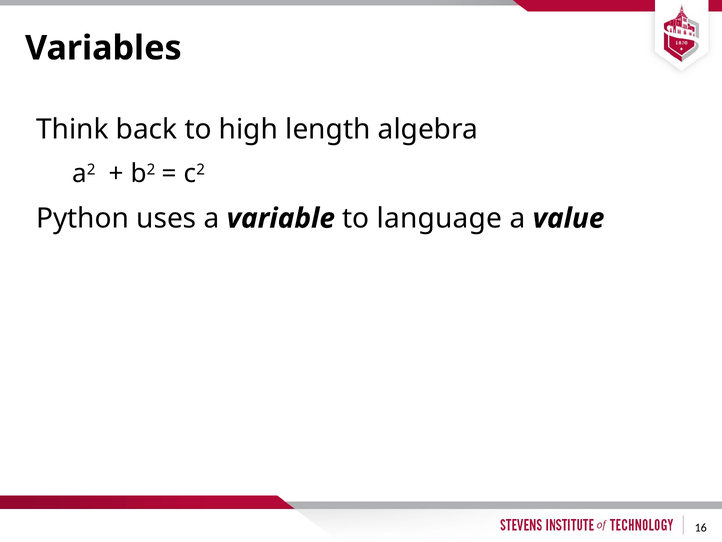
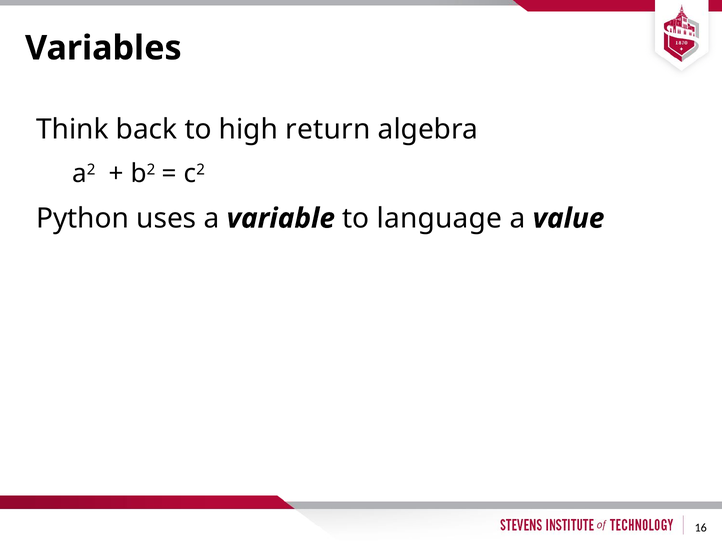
length: length -> return
